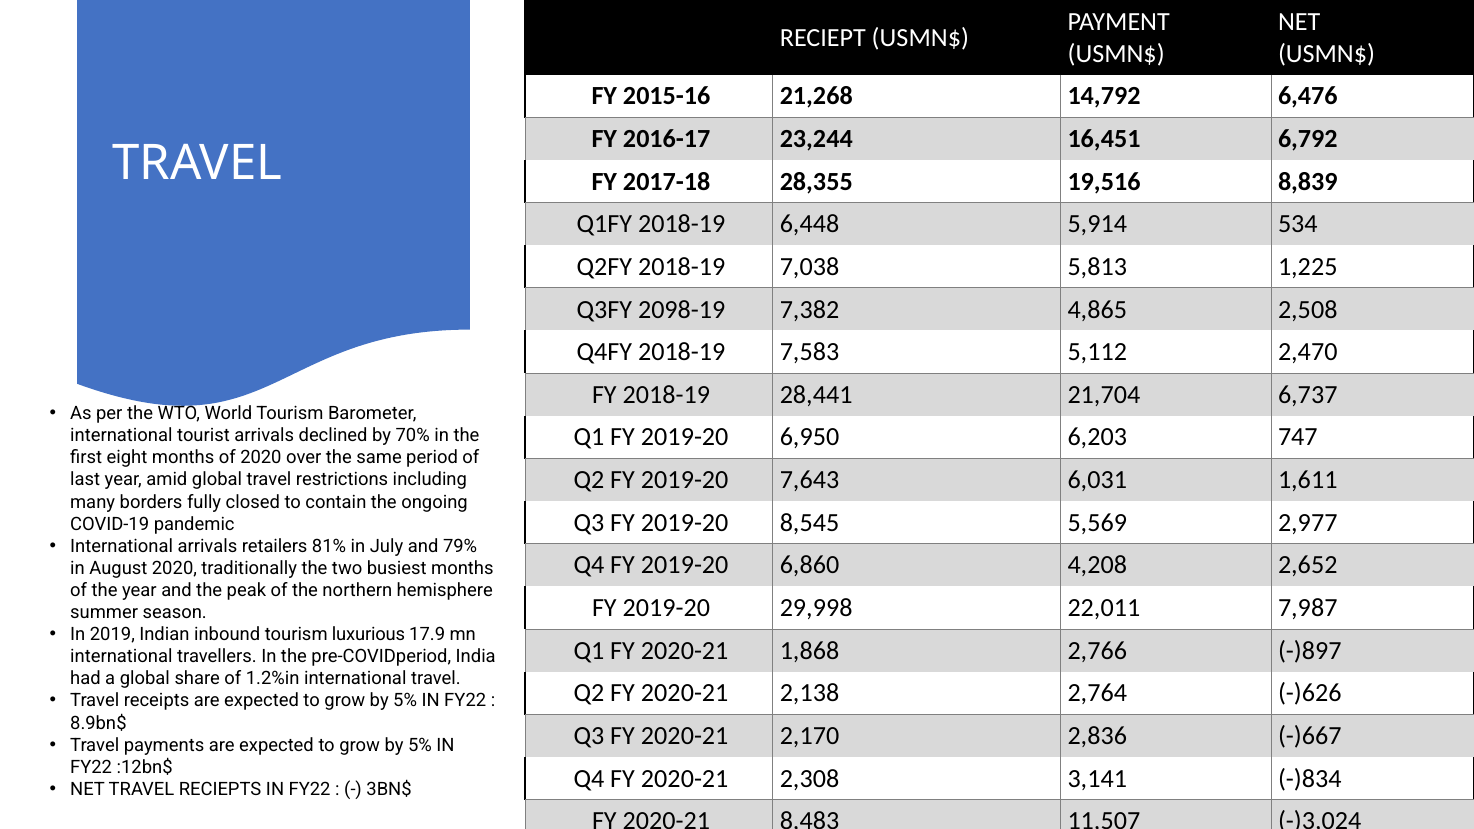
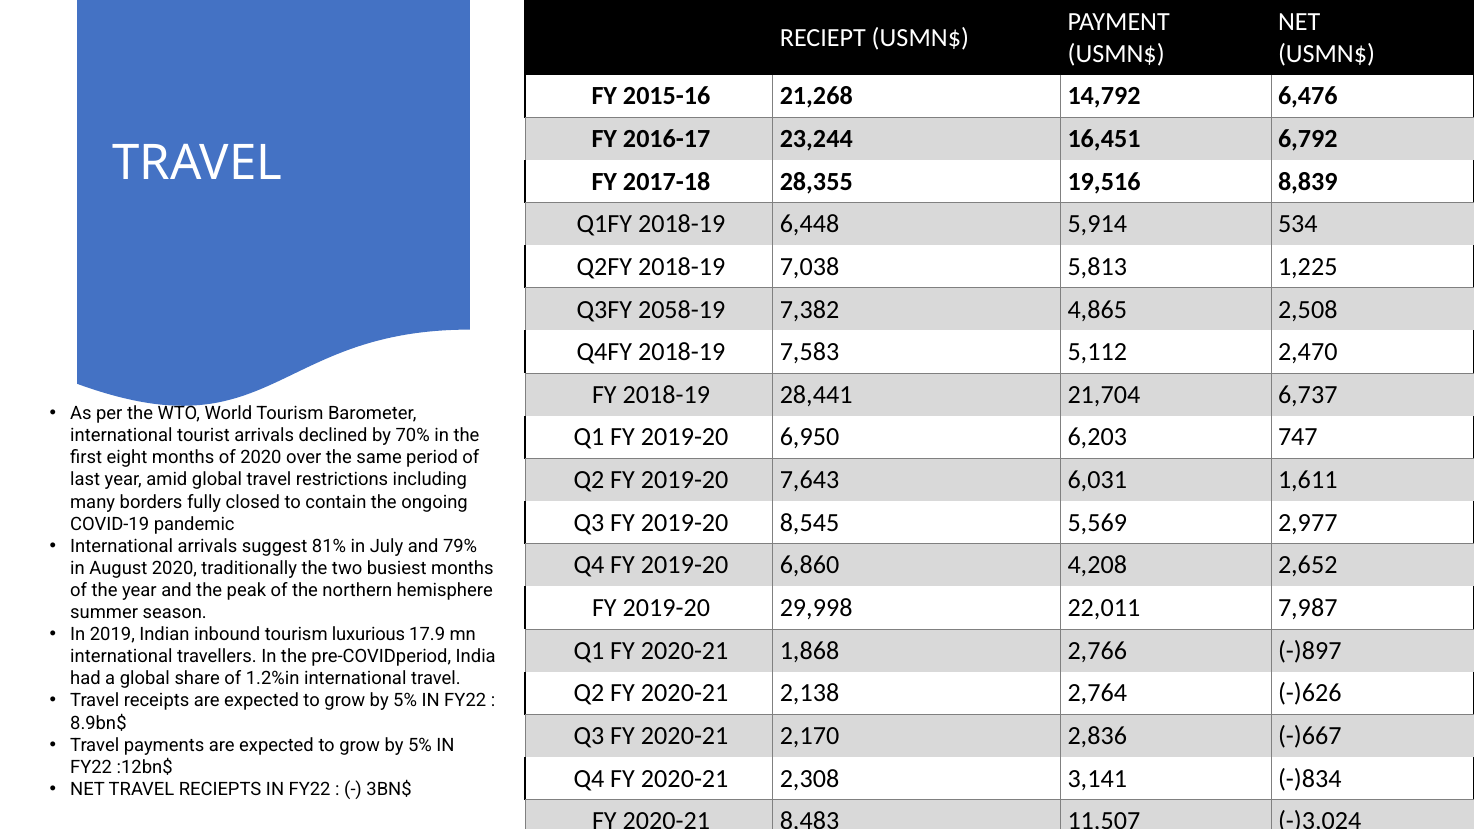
2098-19: 2098-19 -> 2058-19
retailers: retailers -> suggest
